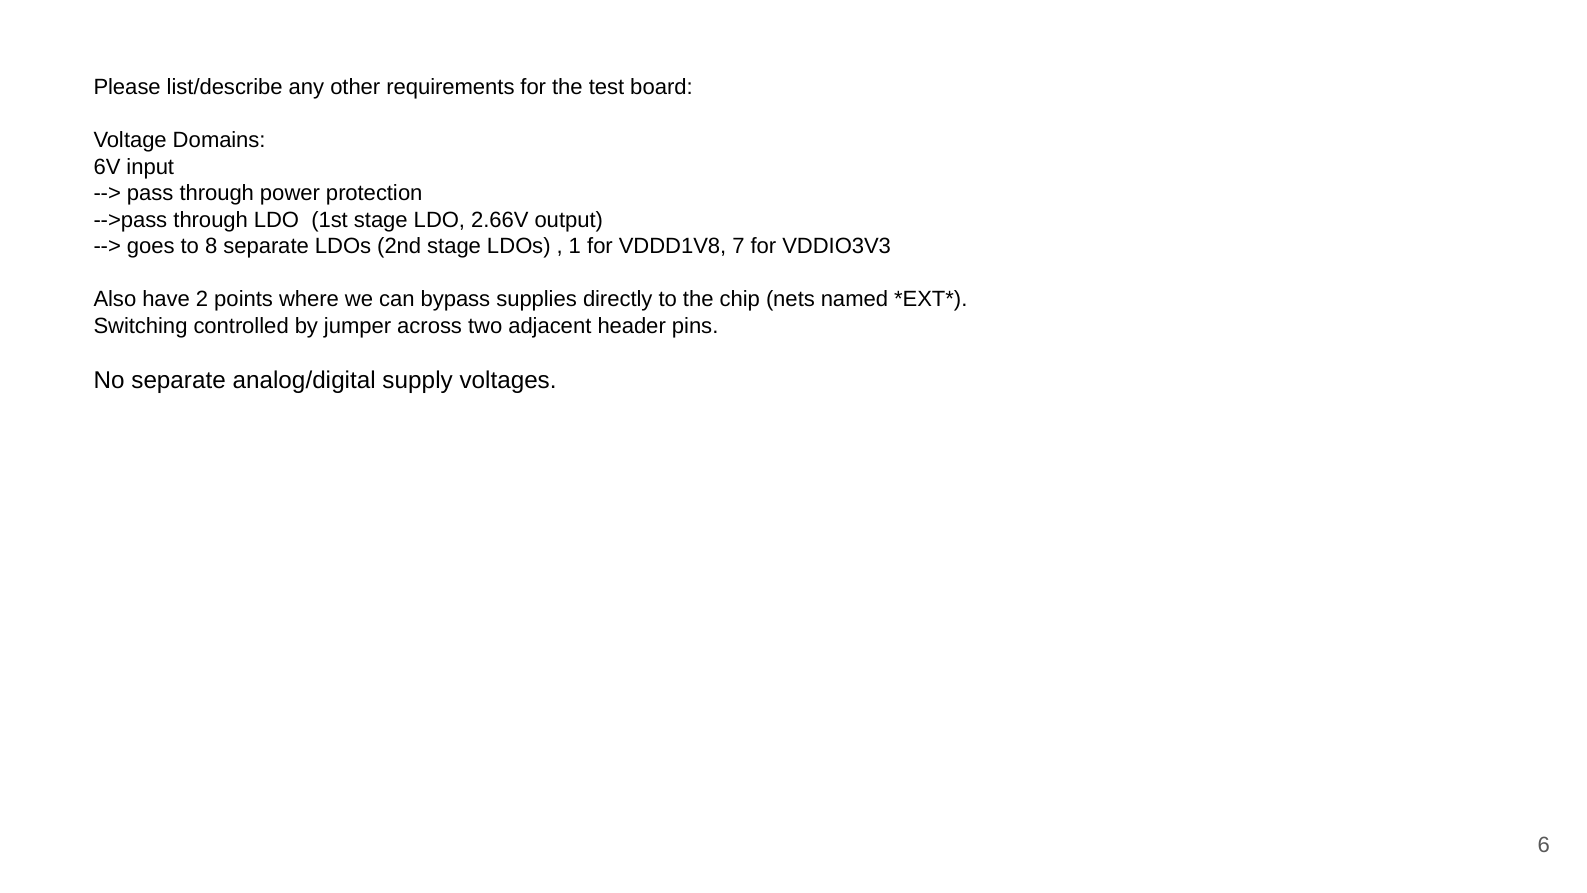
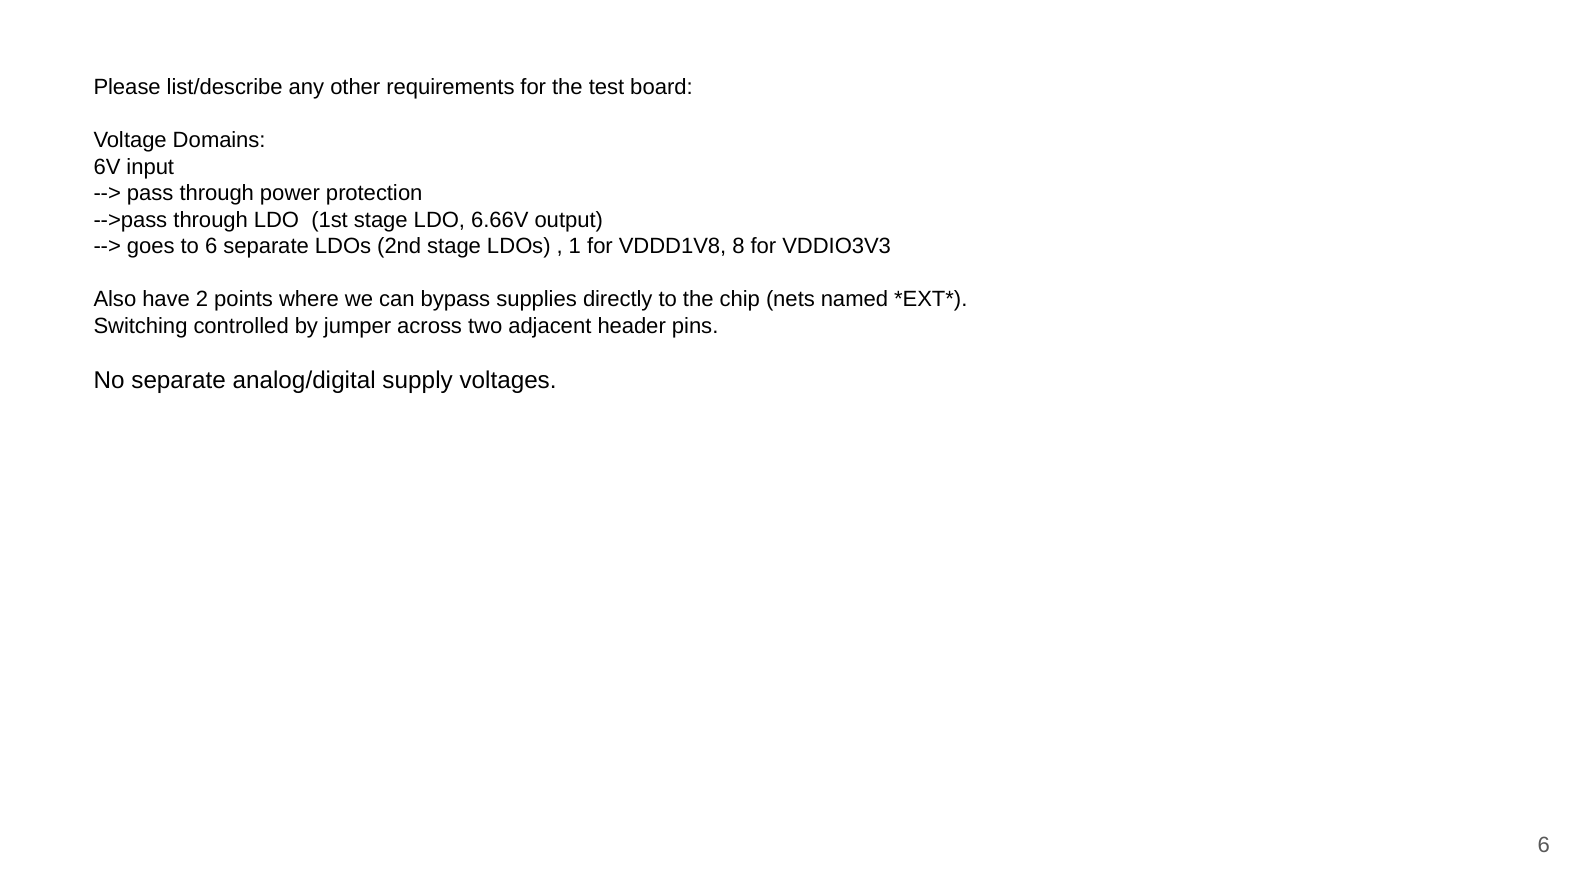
2.66V: 2.66V -> 6.66V
to 8: 8 -> 6
7: 7 -> 8
